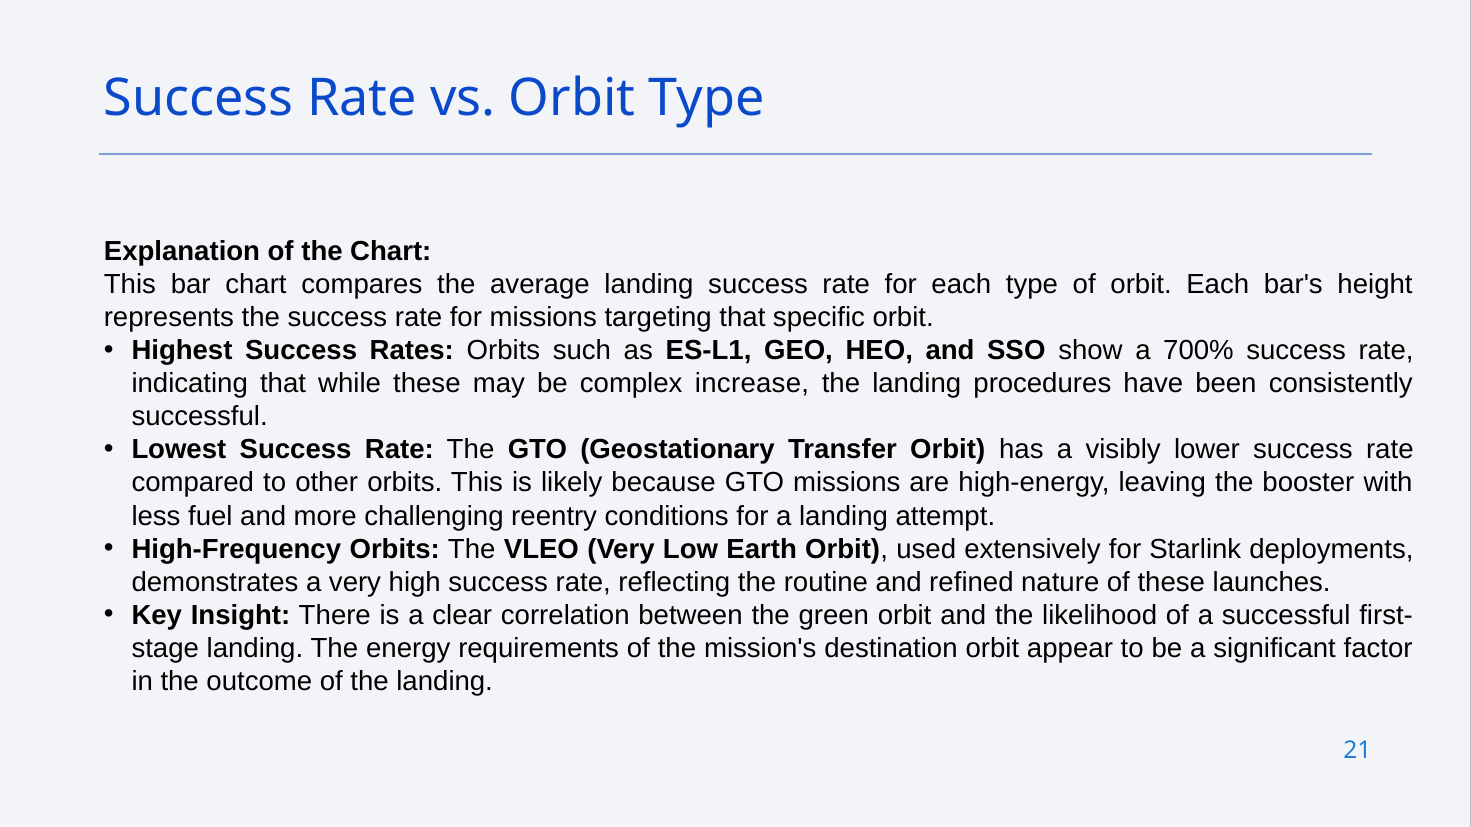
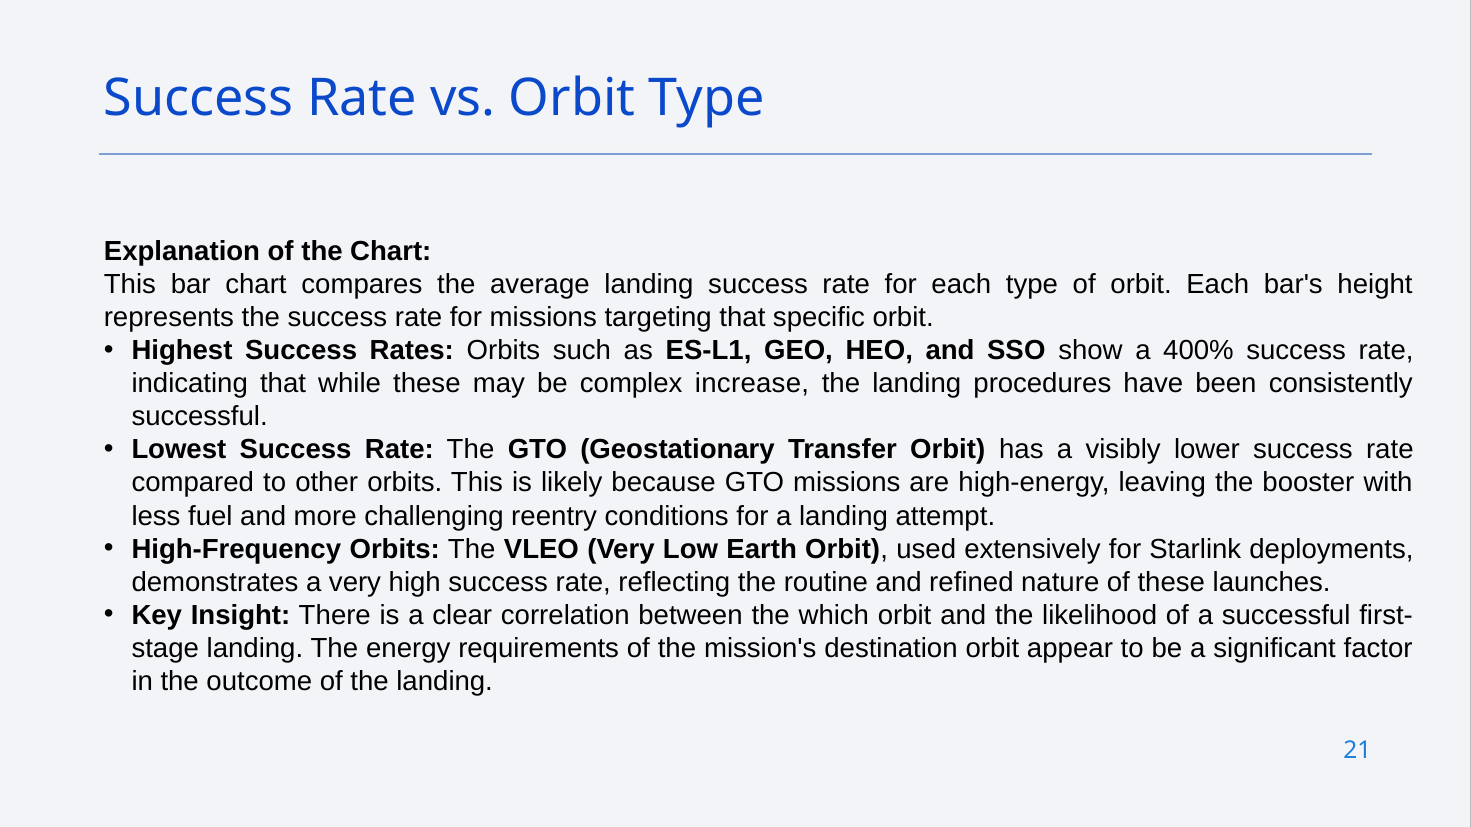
700%: 700% -> 400%
green: green -> which
